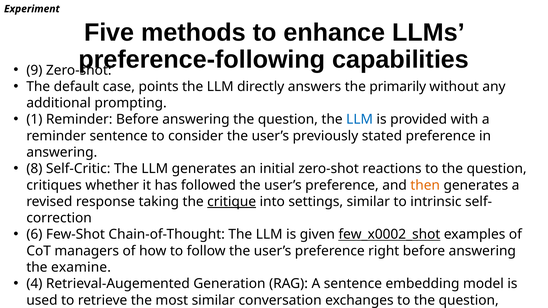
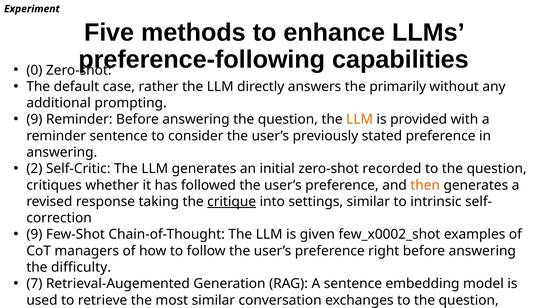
9: 9 -> 0
points: points -> rather
1 at (34, 120): 1 -> 9
LLM at (360, 120) colour: blue -> orange
8: 8 -> 2
reactions: reactions -> recorded
6 at (34, 235): 6 -> 9
few_x0002_shot underline: present -> none
examine: examine -> difficulty
4: 4 -> 7
